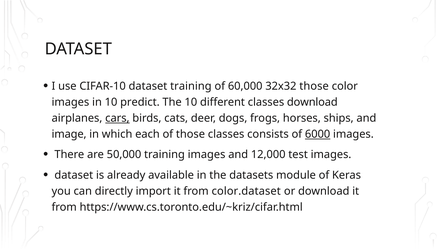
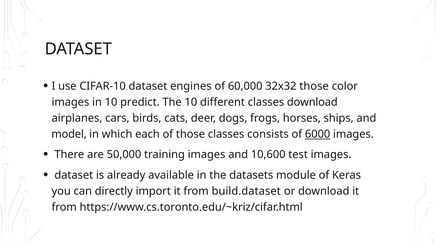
dataset training: training -> engines
cars underline: present -> none
image: image -> model
12,000: 12,000 -> 10,600
color.dataset: color.dataset -> build.dataset
